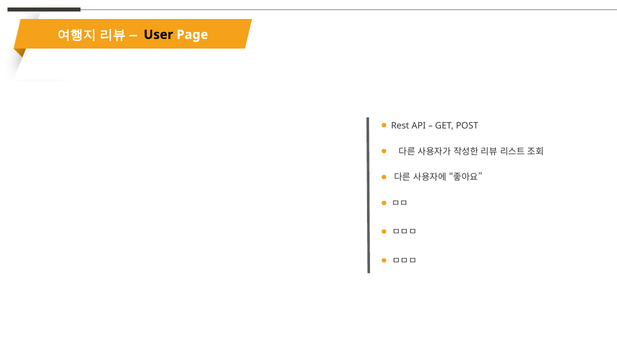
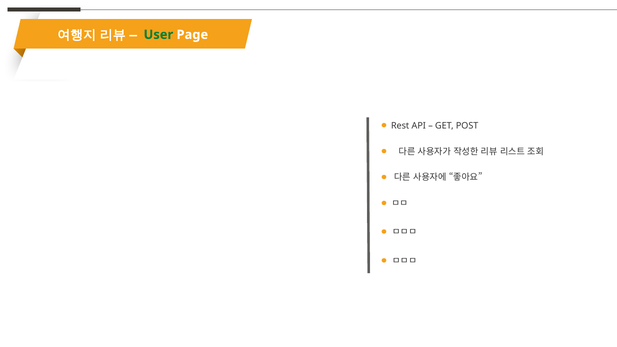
User colour: black -> green
